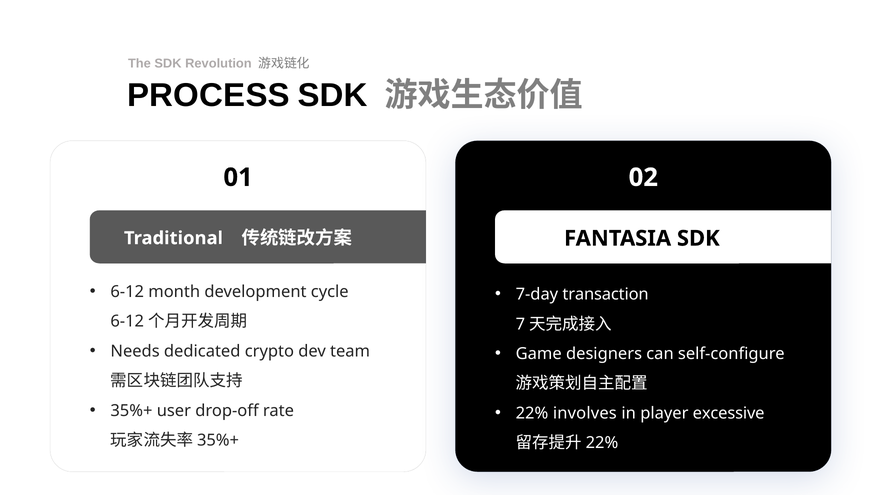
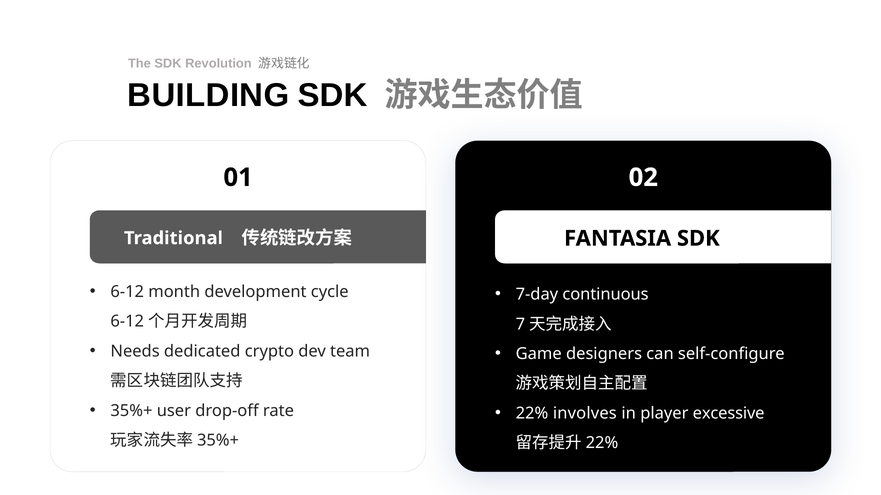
PROCESS: PROCESS -> BUILDING
transaction: transaction -> continuous
